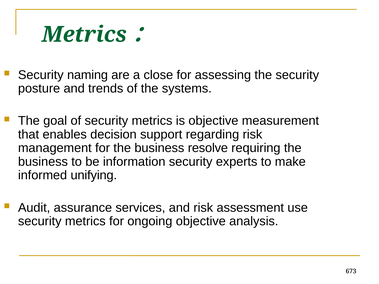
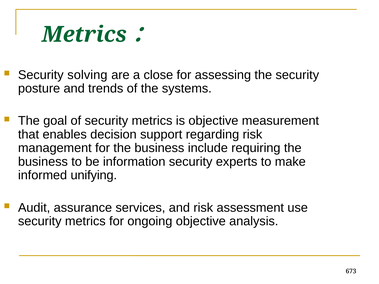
naming: naming -> solving
resolve: resolve -> include
